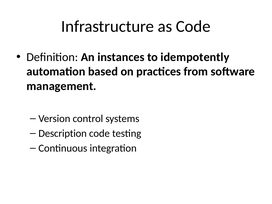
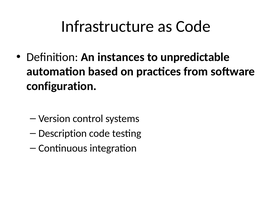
idempotently: idempotently -> unpredictable
management: management -> configuration
